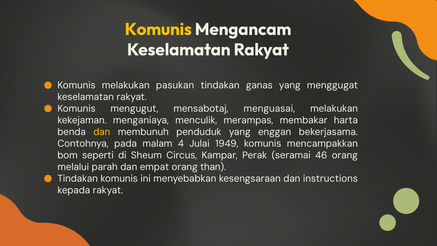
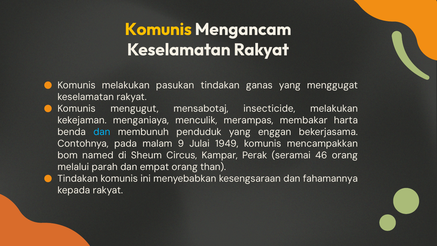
menguasai: menguasai -> insecticide
dan at (102, 132) colour: yellow -> light blue
4: 4 -> 9
seperti: seperti -> named
instructions: instructions -> fahamannya
